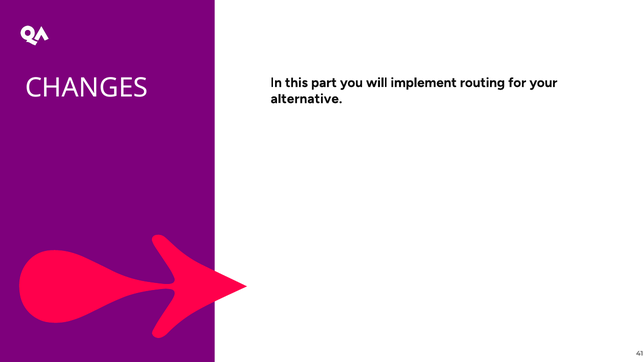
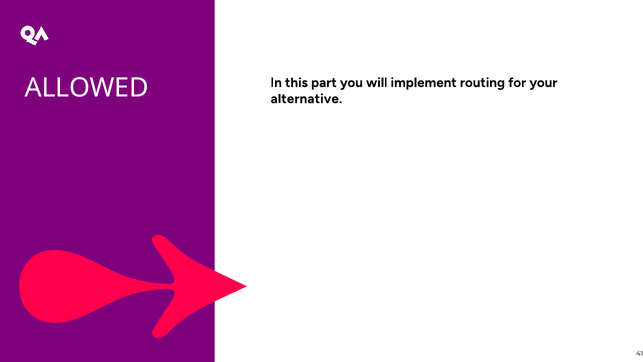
CHANGES: CHANGES -> ALLOWED
